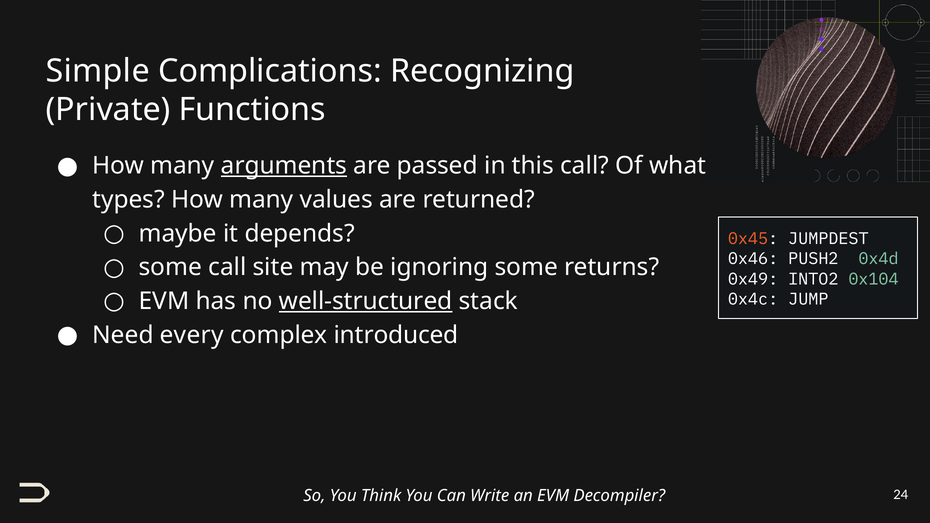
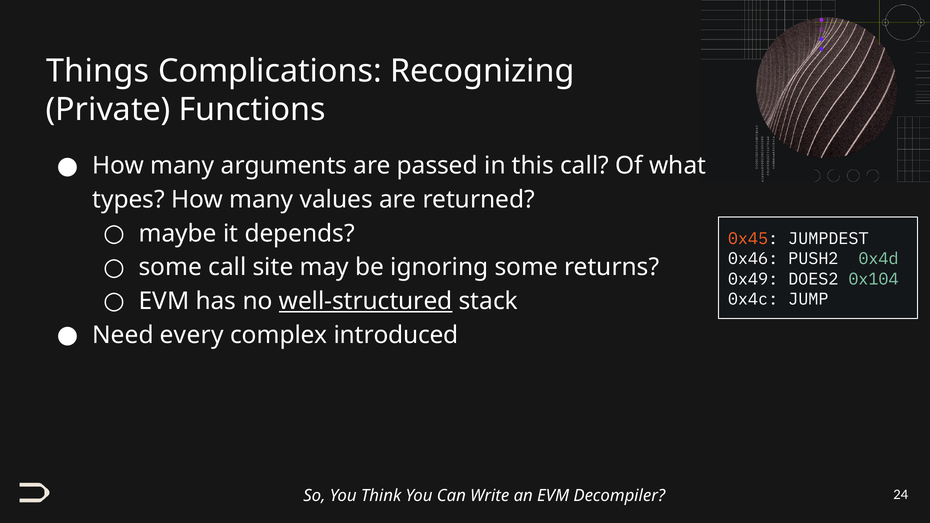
Simple: Simple -> Things
arguments underline: present -> none
INTO2: INTO2 -> DOES2
